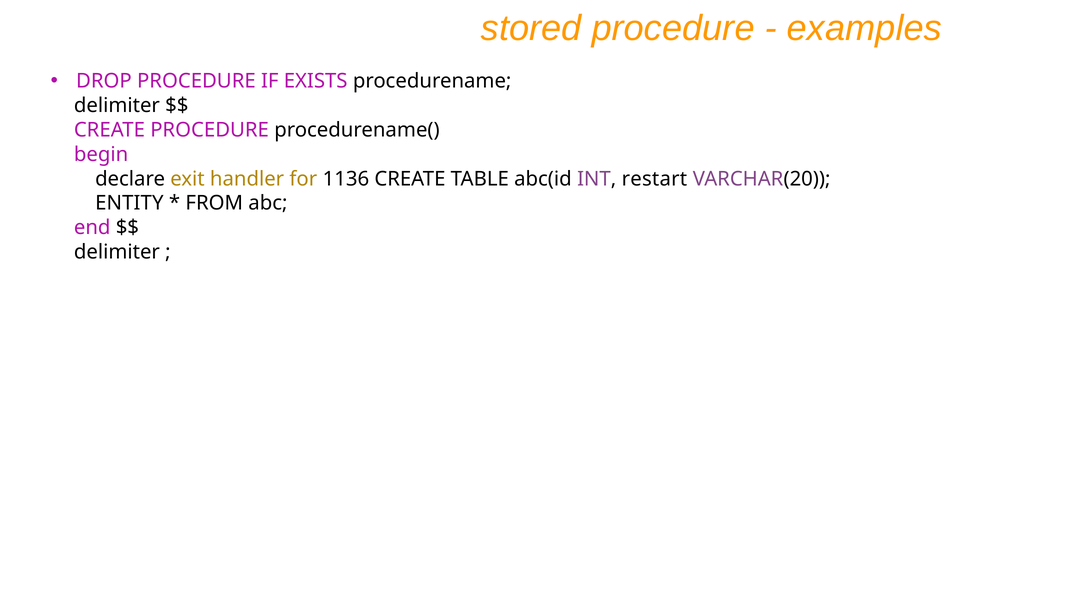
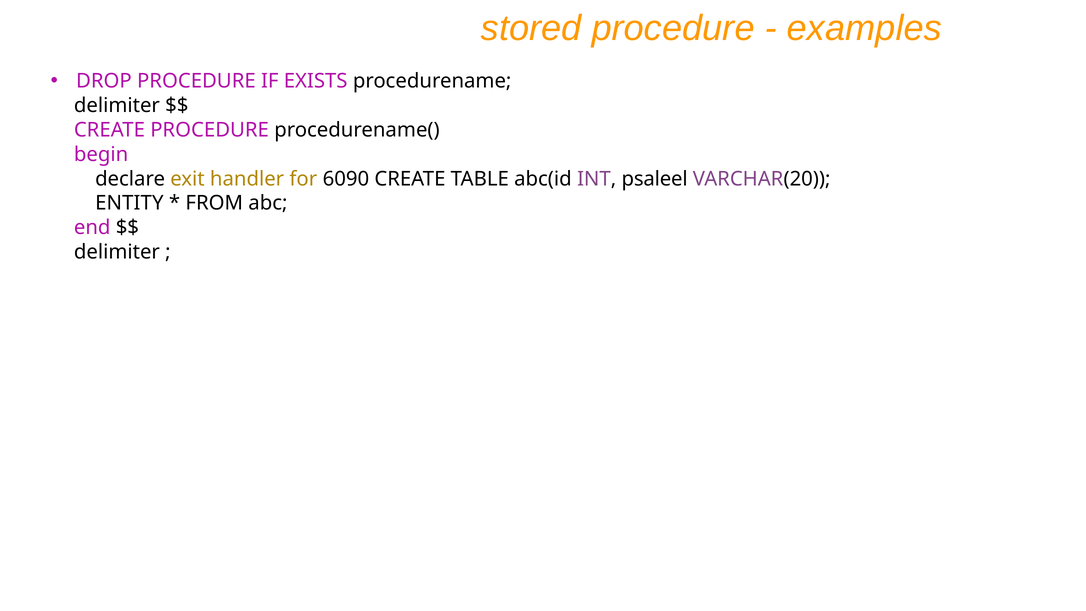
1136: 1136 -> 6090
restart: restart -> psaleel
